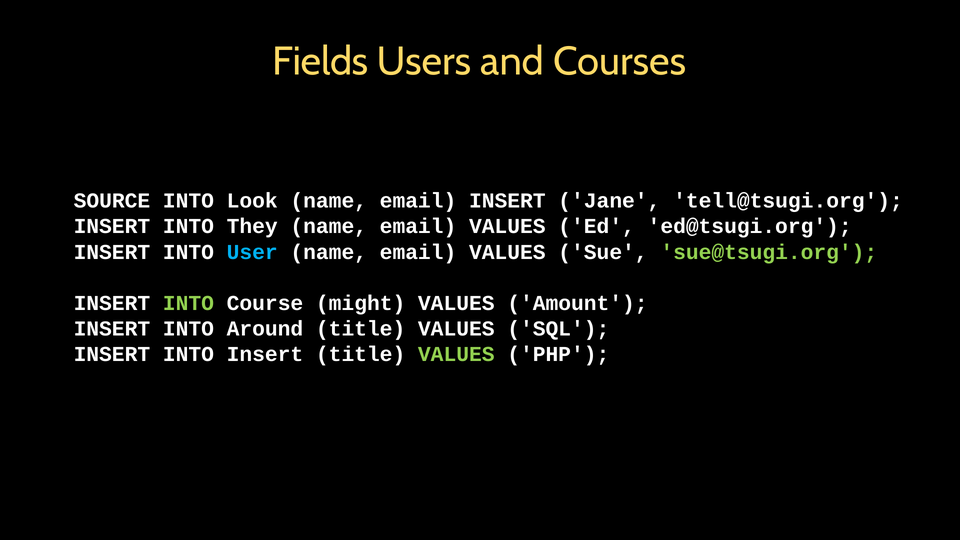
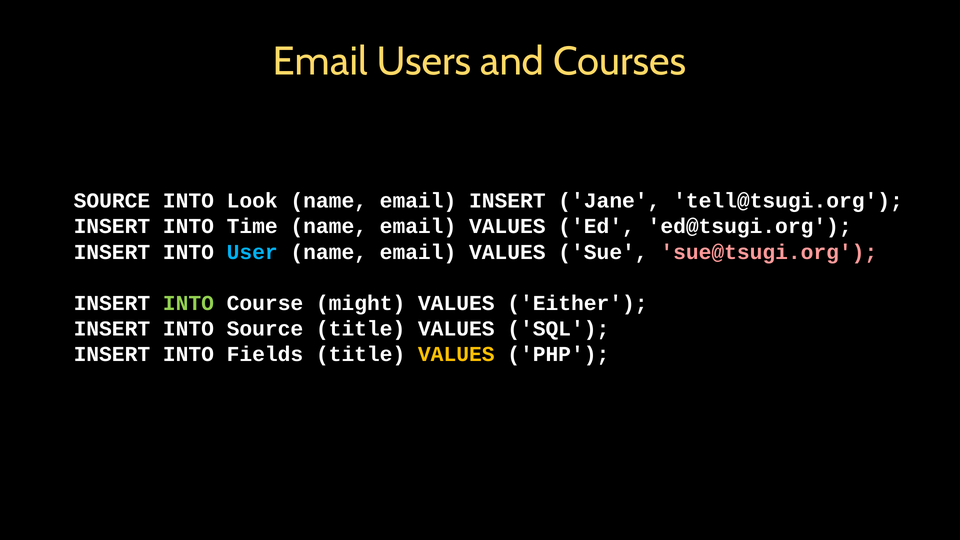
Fields at (320, 62): Fields -> Email
They: They -> Time
sue@tsugi.org colour: light green -> pink
Amount: Amount -> Either
INTO Around: Around -> Source
INTO Insert: Insert -> Fields
VALUES at (456, 354) colour: light green -> yellow
